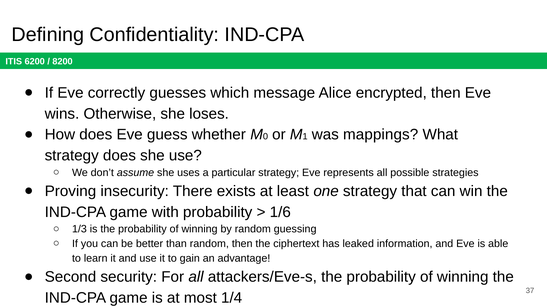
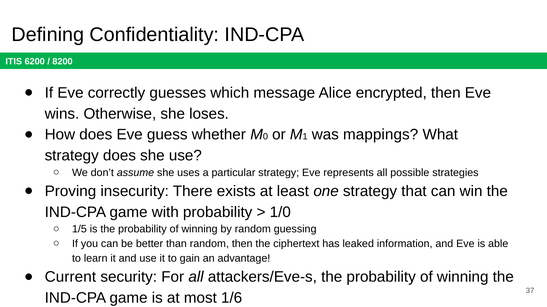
1/6: 1/6 -> 1/0
1/3: 1/3 -> 1/5
Second: Second -> Current
1/4: 1/4 -> 1/6
